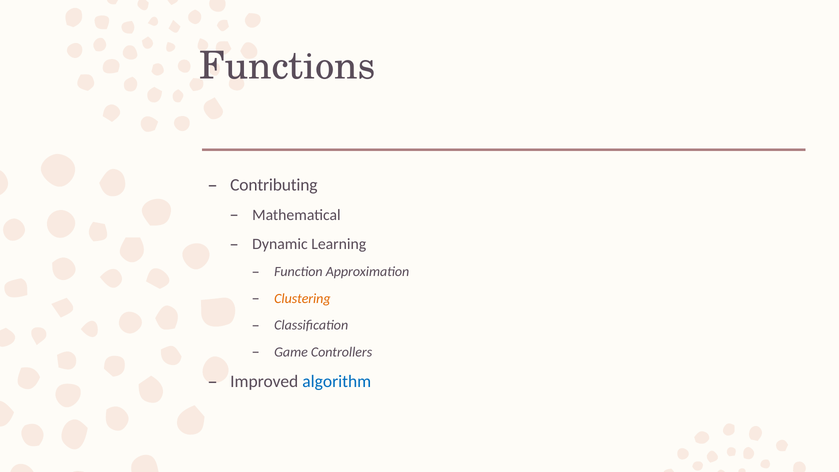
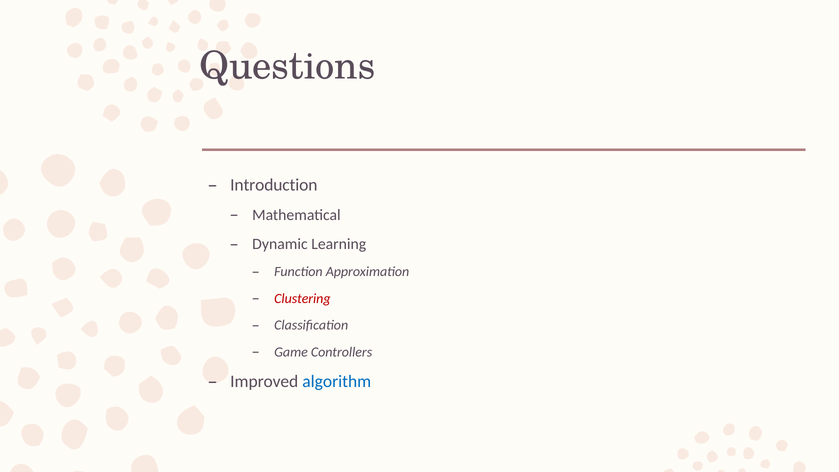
Functions: Functions -> Questions
Contributing: Contributing -> Introduction
Clustering colour: orange -> red
